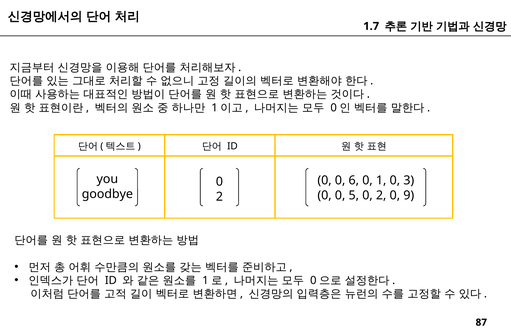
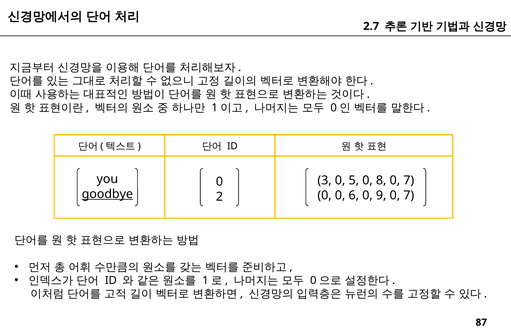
1.7: 1.7 -> 2.7
0 at (325, 180): 0 -> 3
6: 6 -> 5
1: 1 -> 8
3 at (409, 180): 3 -> 7
goodbye underline: none -> present
5: 5 -> 6
2 at (381, 195): 2 -> 9
9 at (409, 195): 9 -> 7
